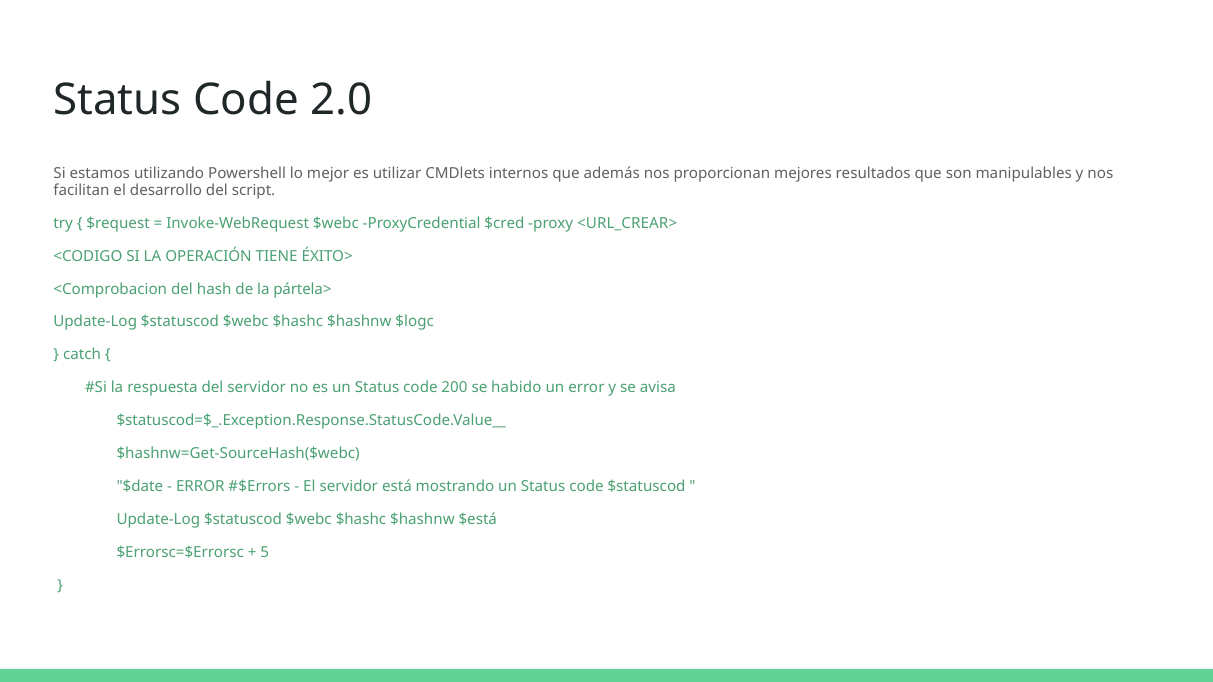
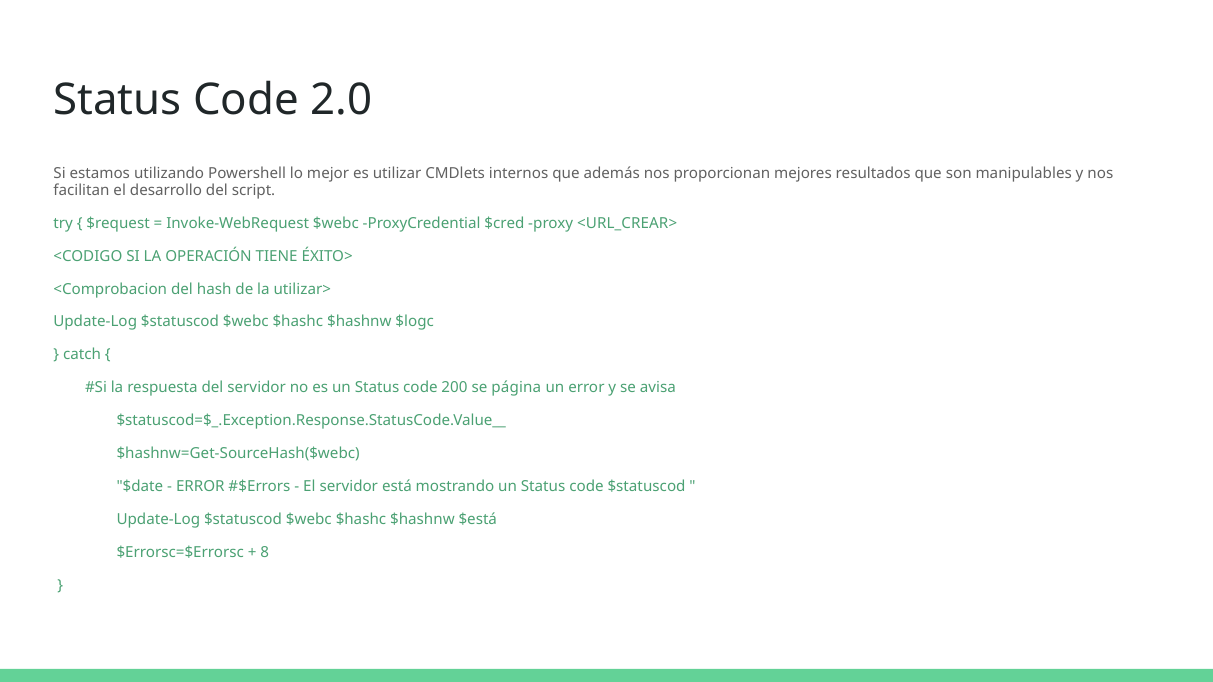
pártela>: pártela> -> utilizar>
habido: habido -> página
5: 5 -> 8
